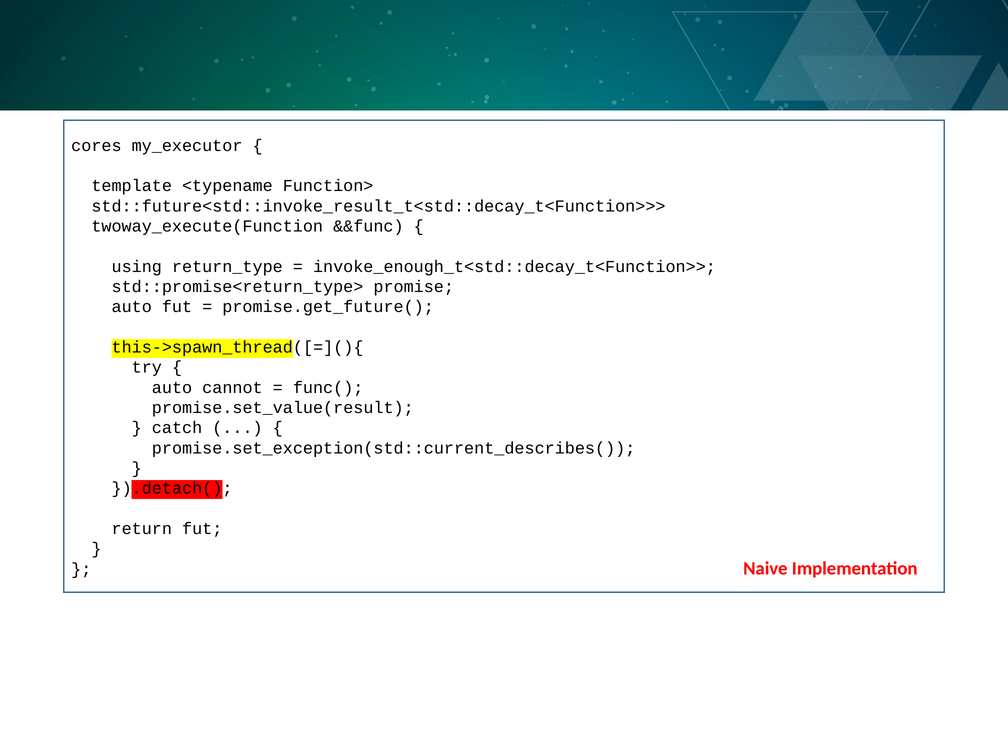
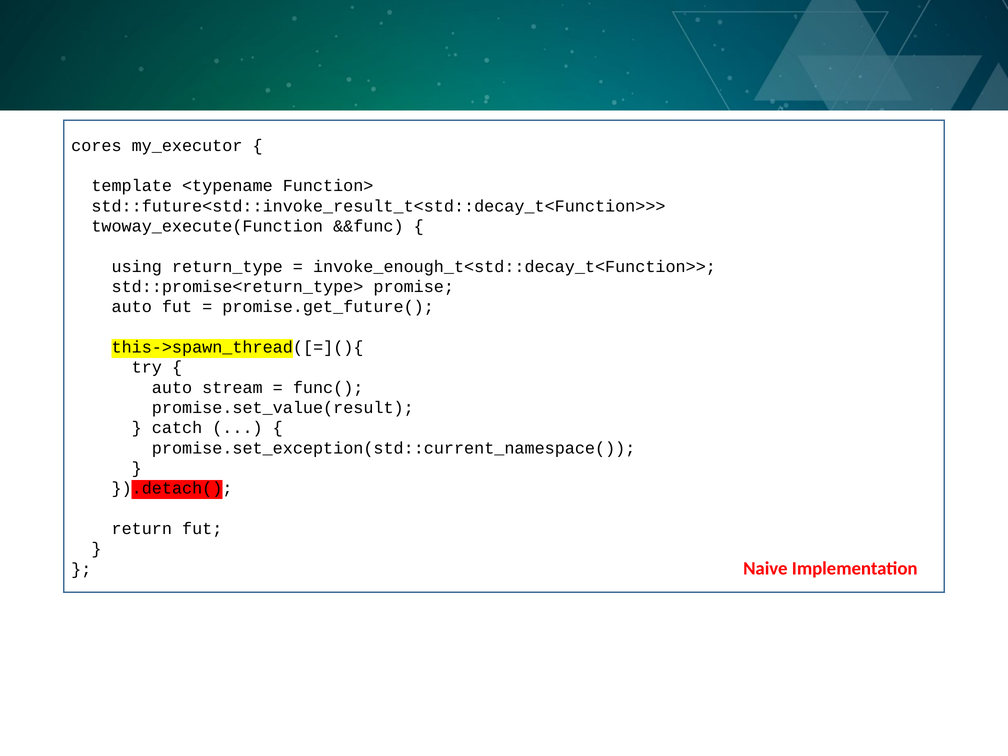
cannot: cannot -> stream
promise.set_exception(std::current_describes(: promise.set_exception(std::current_describes( -> promise.set_exception(std::current_namespace(
